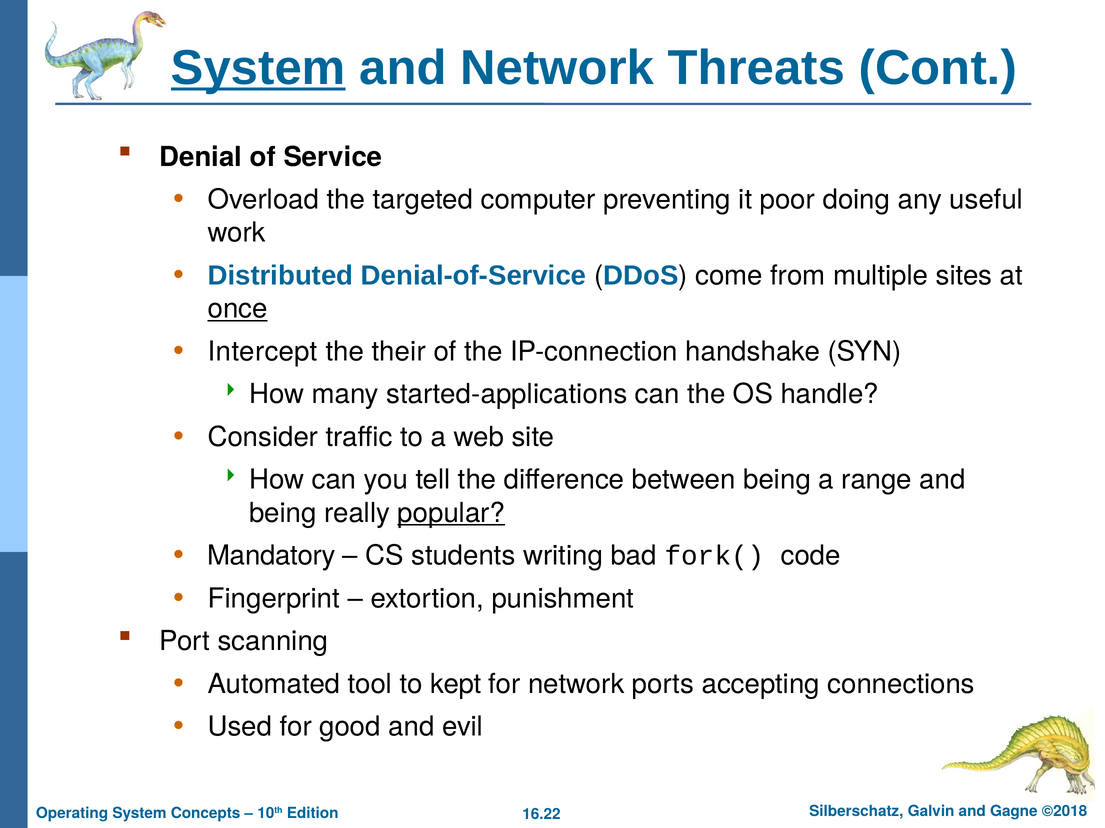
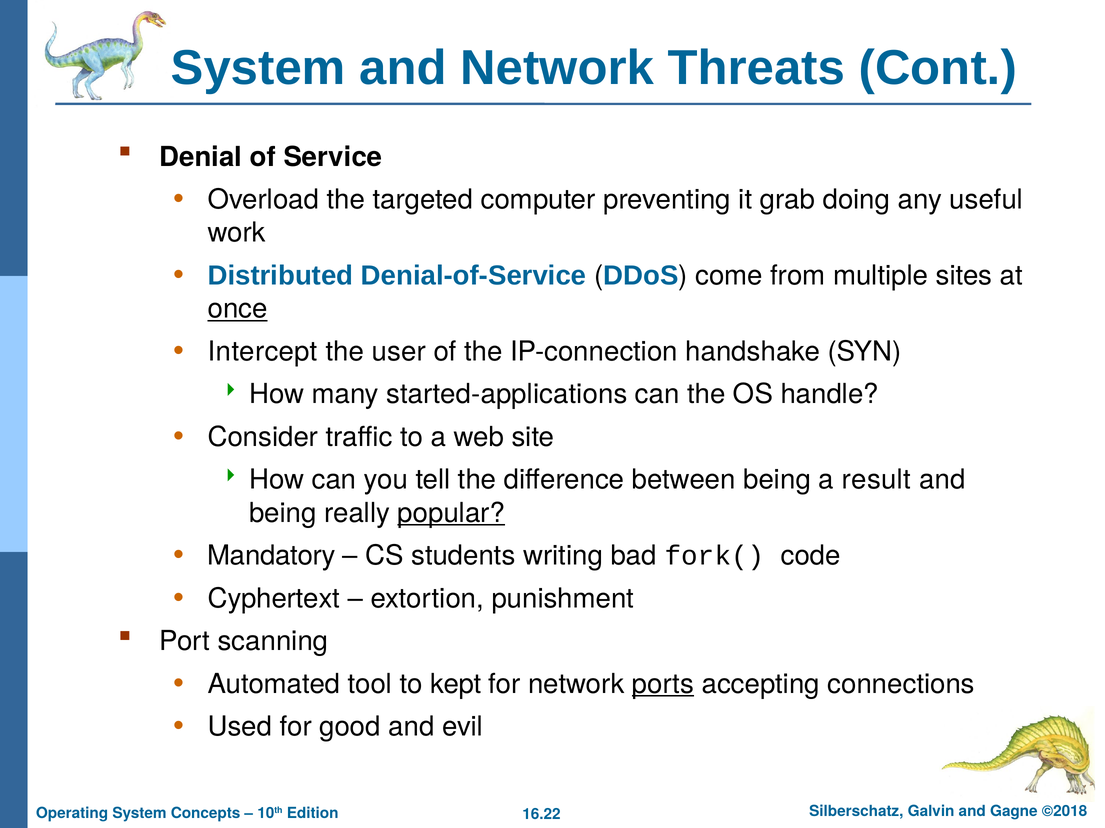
System at (258, 68) underline: present -> none
poor: poor -> grab
their: their -> user
range: range -> result
Fingerprint: Fingerprint -> Cyphertext
ports underline: none -> present
